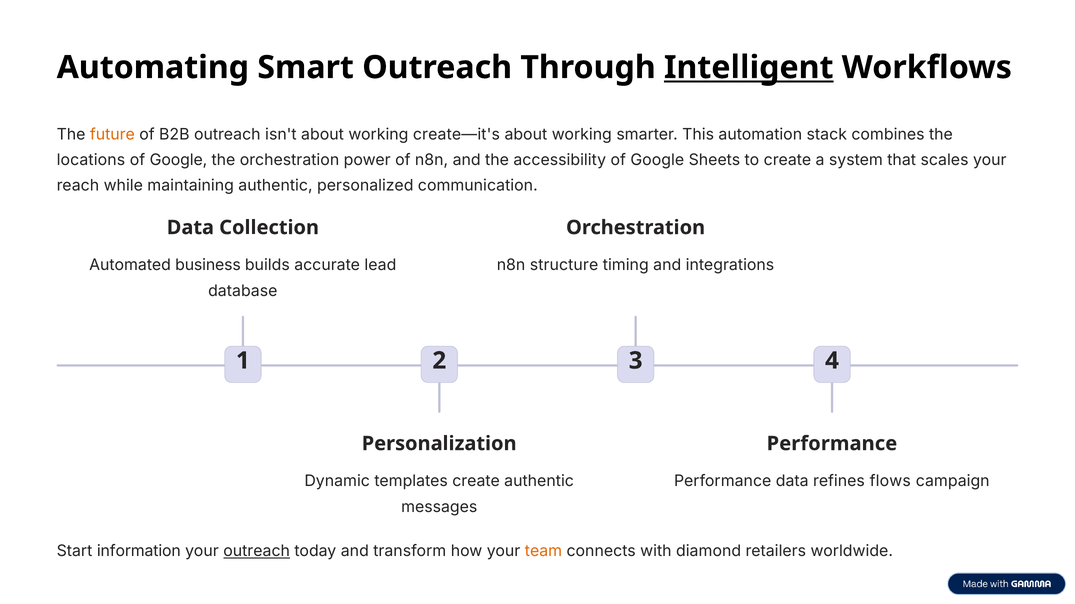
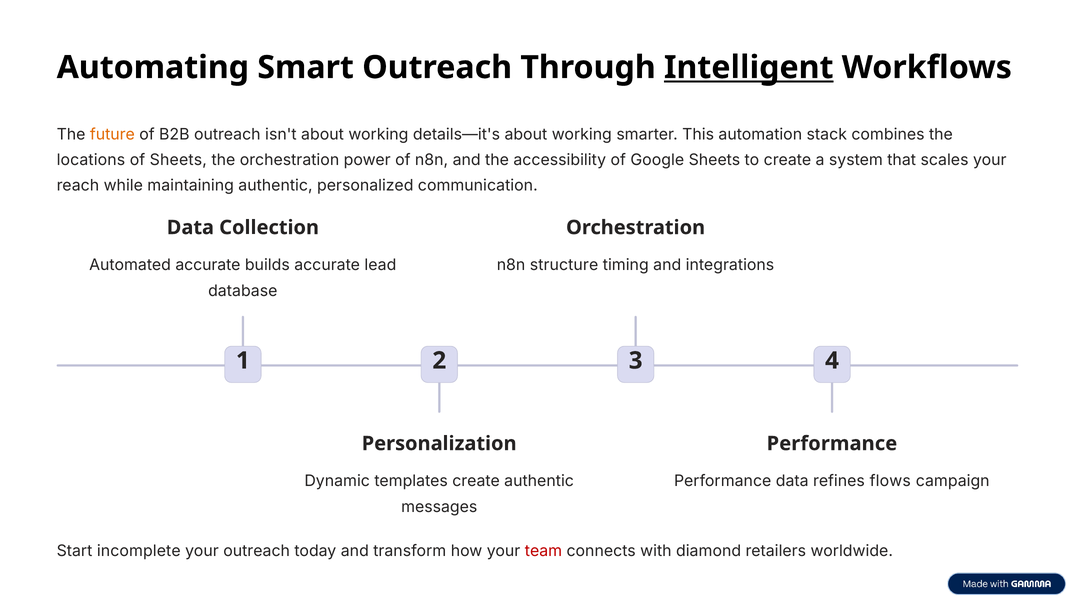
create—it's: create—it's -> details—it's
Google at (178, 160): Google -> Sheets
Automated business: business -> accurate
information: information -> incomplete
outreach at (257, 552) underline: present -> none
team colour: orange -> red
